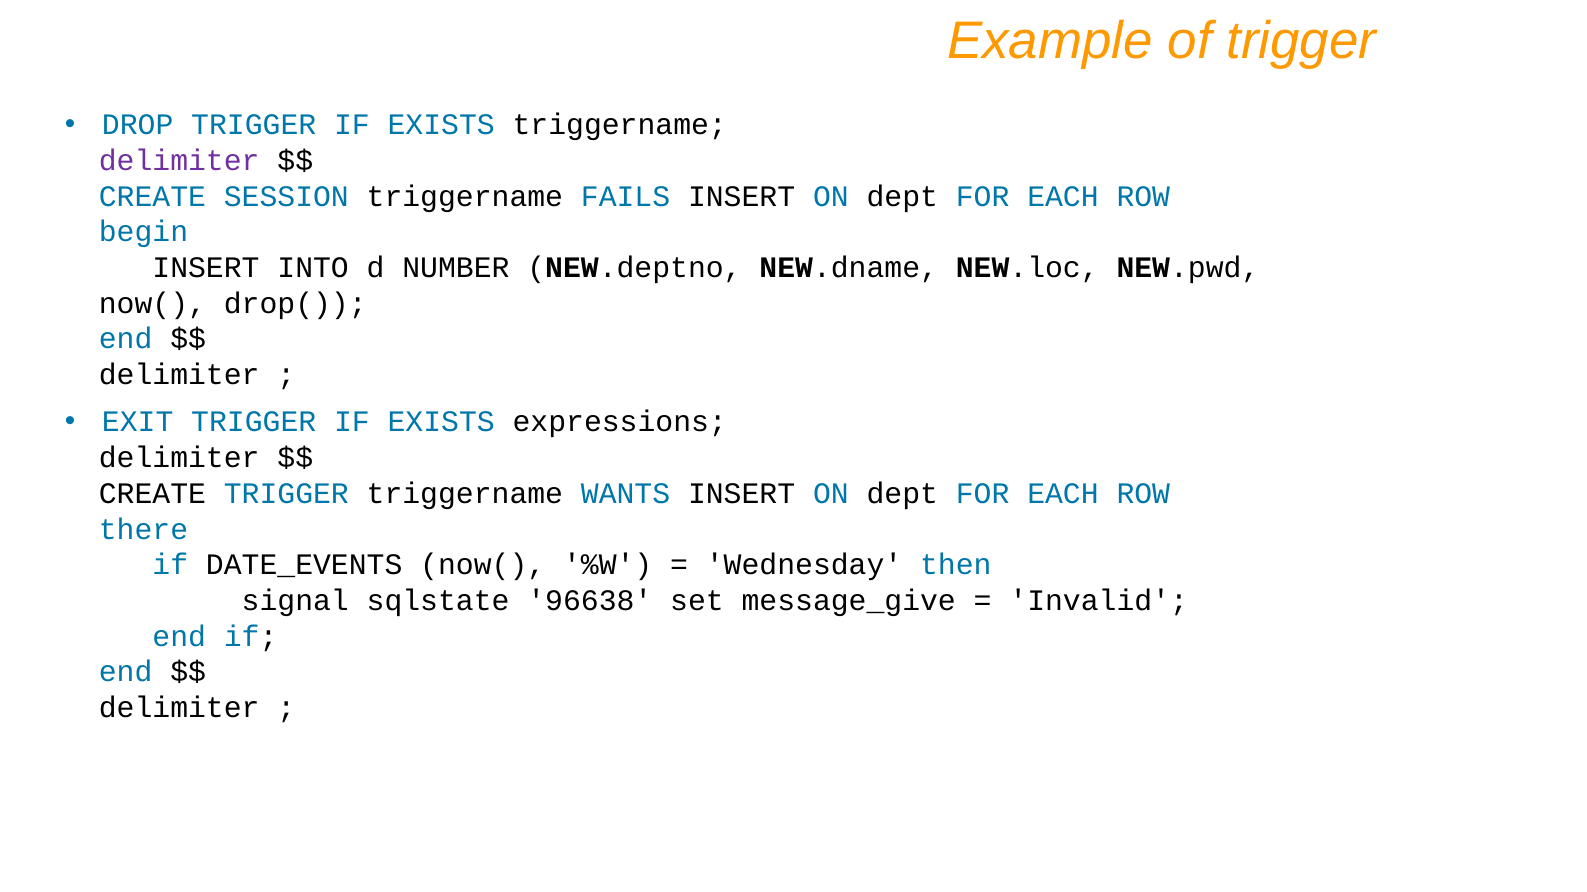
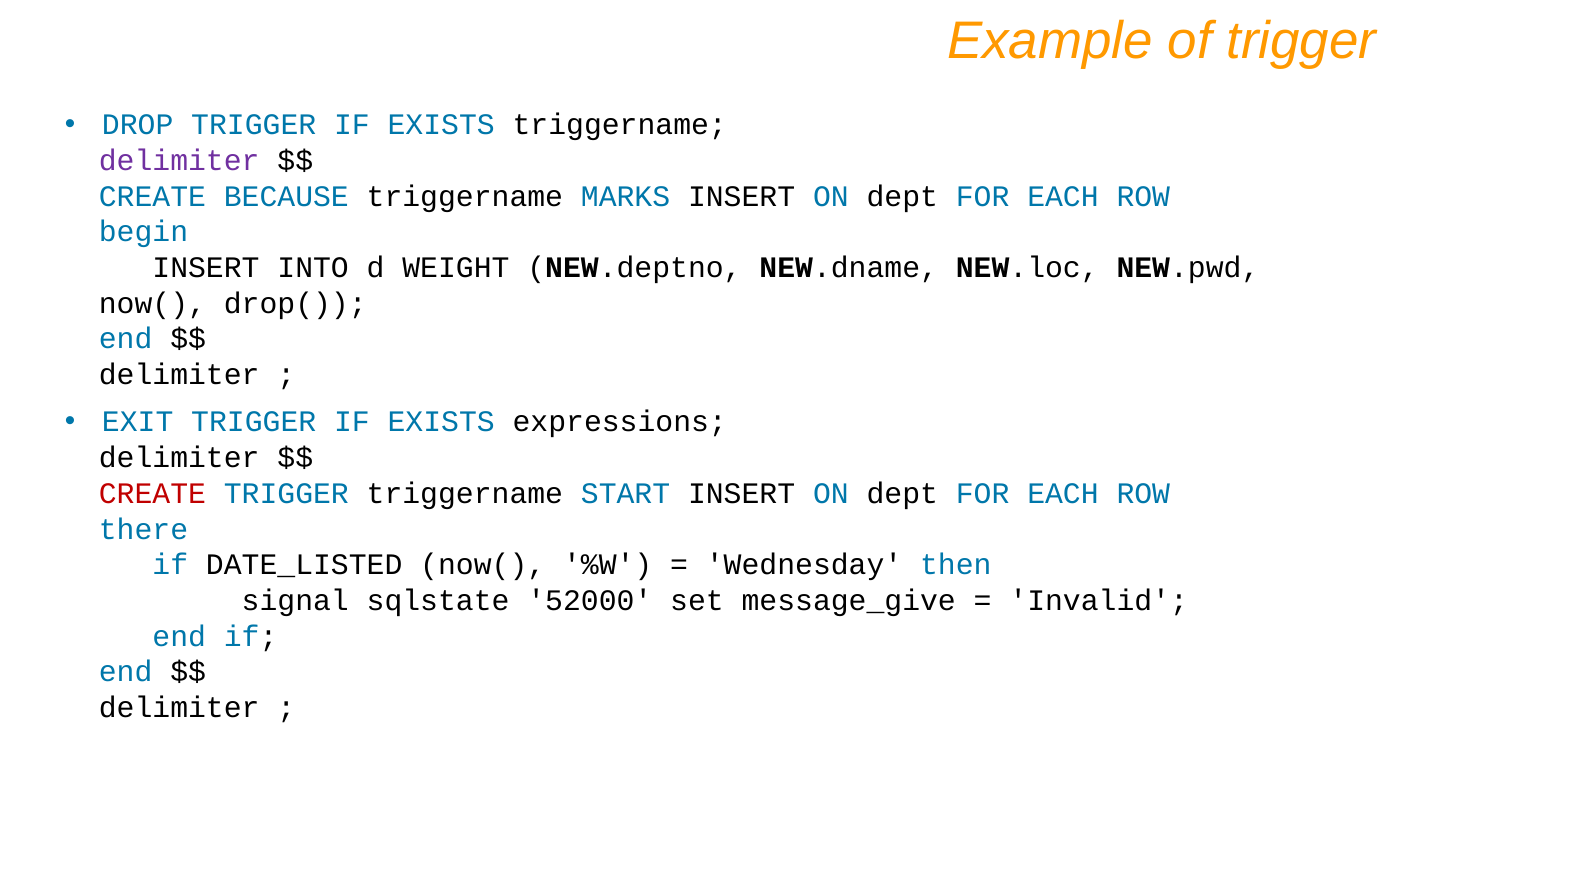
SESSION: SESSION -> BECAUSE
FAILS: FAILS -> MARKS
NUMBER: NUMBER -> WEIGHT
CREATE at (152, 494) colour: black -> red
WANTS: WANTS -> START
DATE_EVENTS: DATE_EVENTS -> DATE_LISTED
96638: 96638 -> 52000
